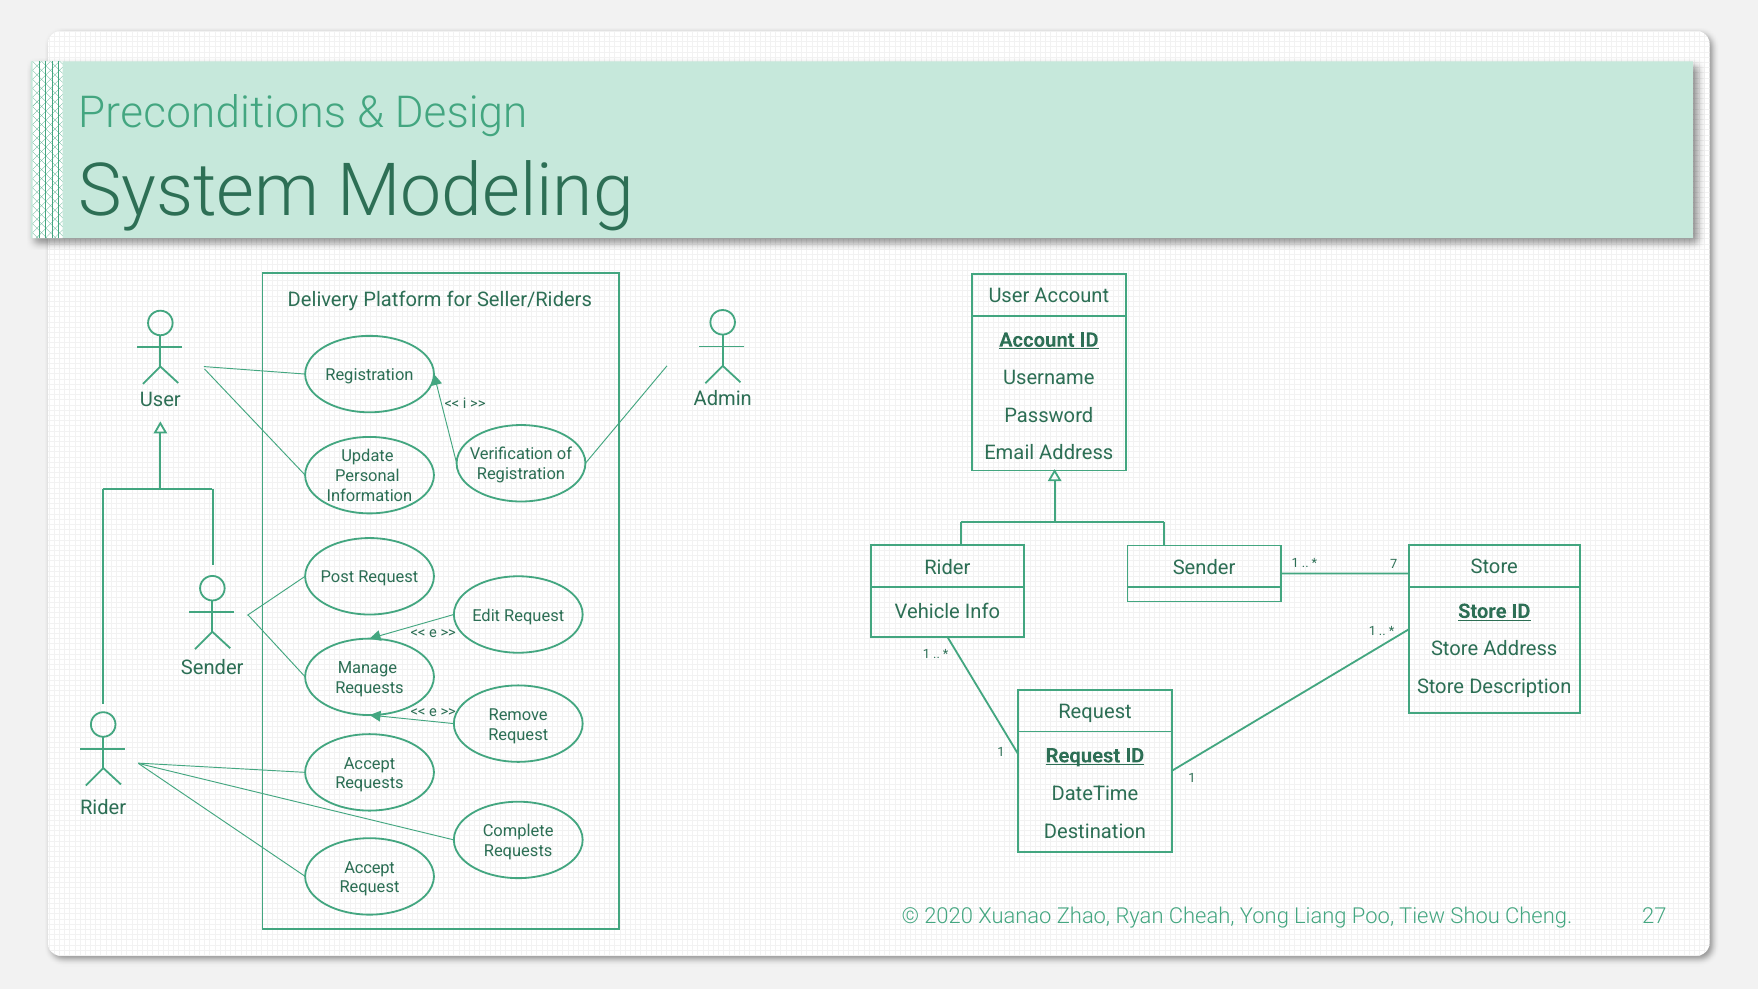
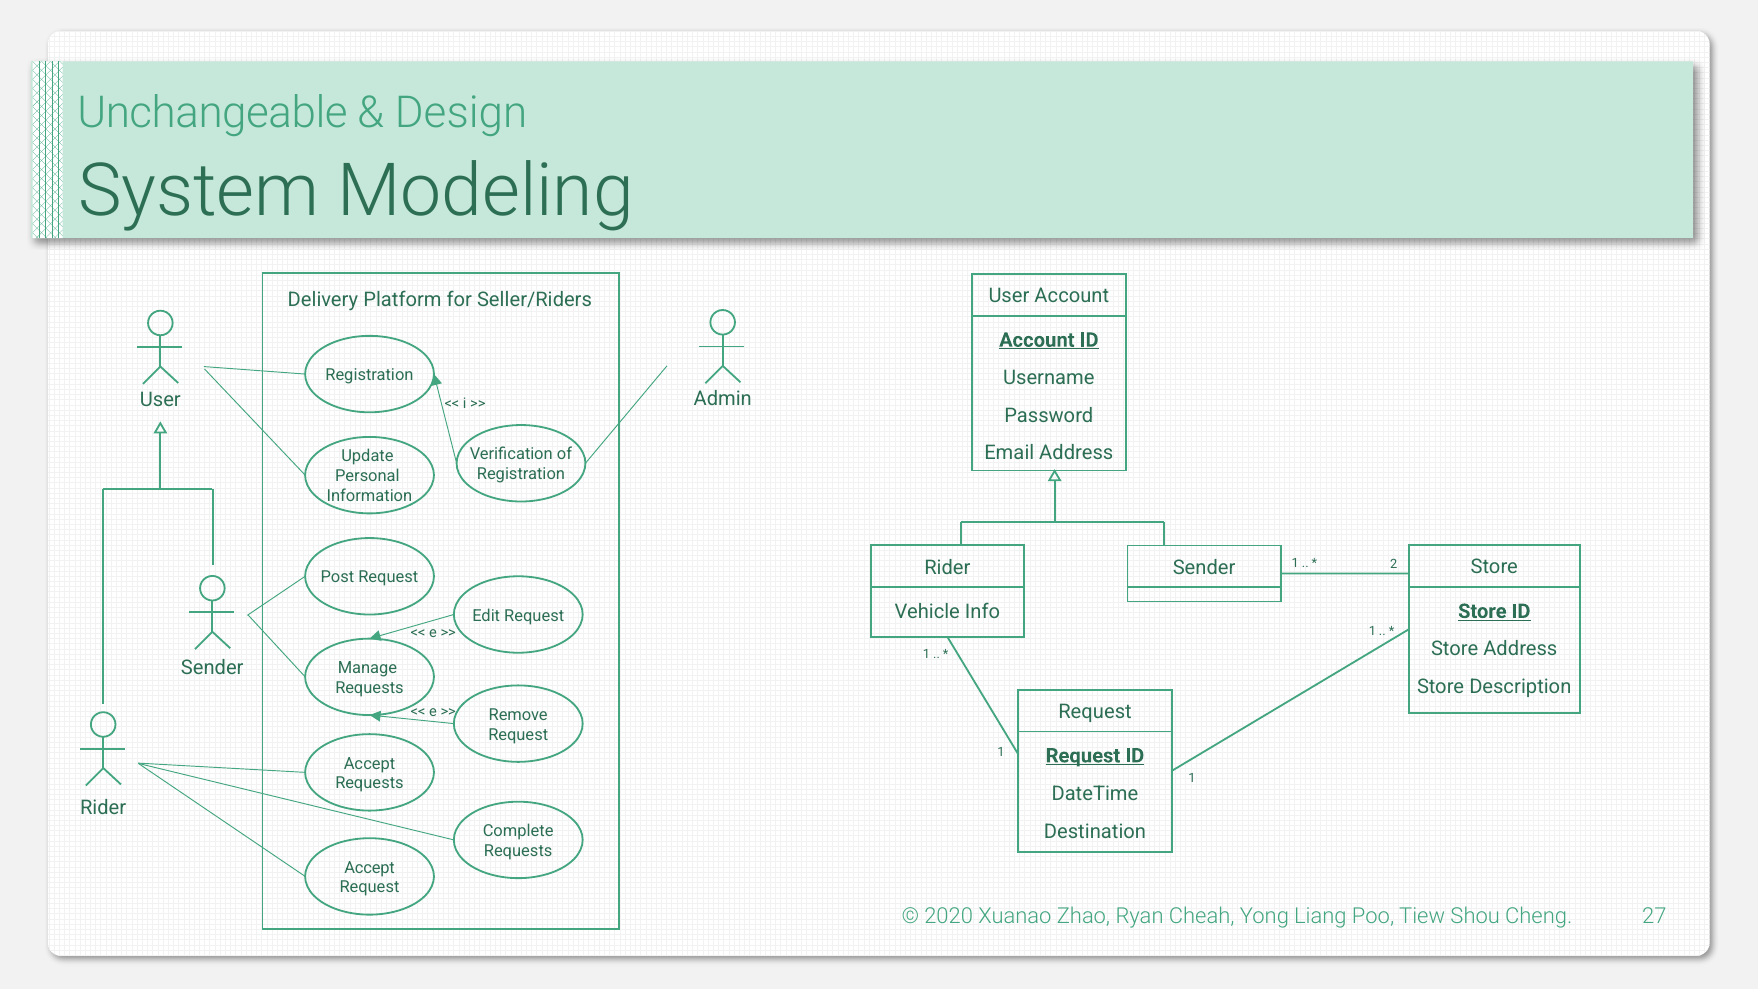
Preconditions: Preconditions -> Unchangeable
7: 7 -> 2
